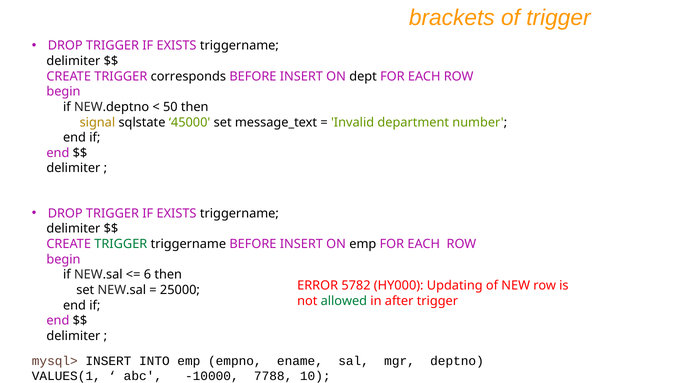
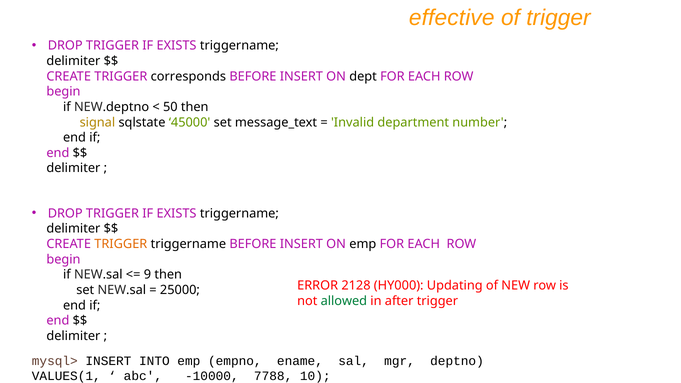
brackets: brackets -> effective
TRIGGER at (121, 244) colour: green -> orange
6: 6 -> 9
5782: 5782 -> 2128
